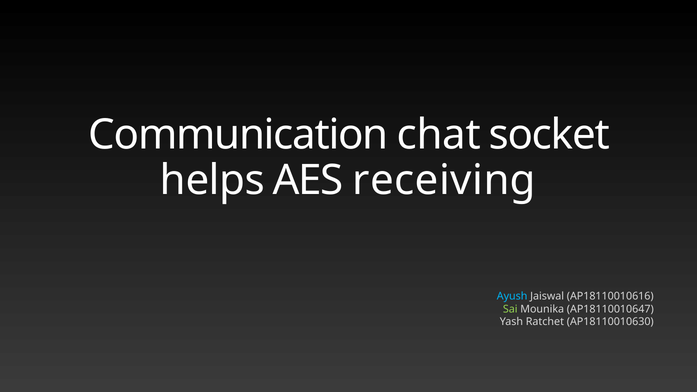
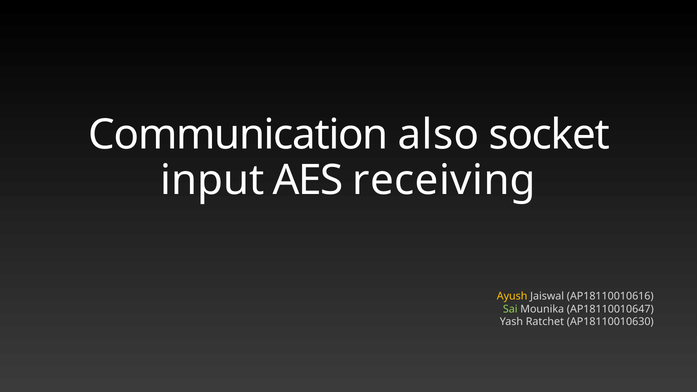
chat: chat -> also
helps: helps -> input
Ayush colour: light blue -> yellow
